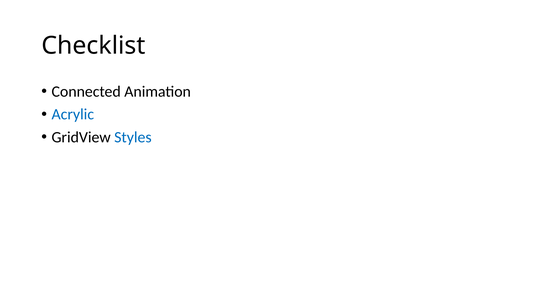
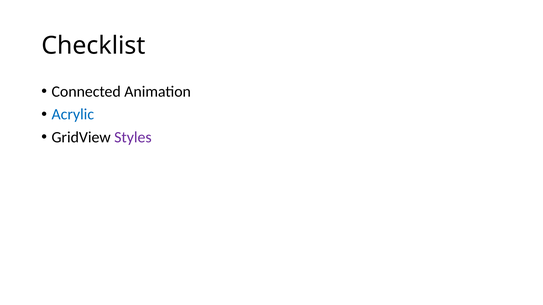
Styles colour: blue -> purple
